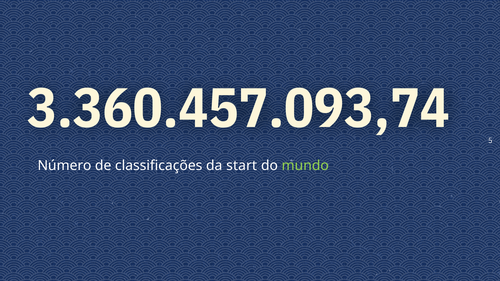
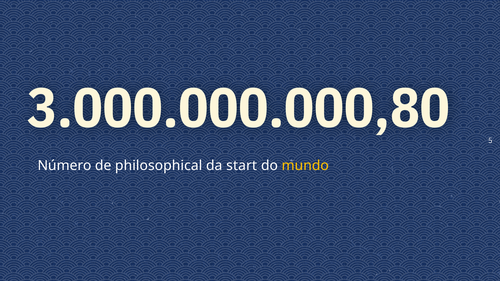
3.360.457.093,74: 3.360.457.093,74 -> 3.000.000.000,80
classificações: classificações -> philosophical
mundo colour: light green -> yellow
